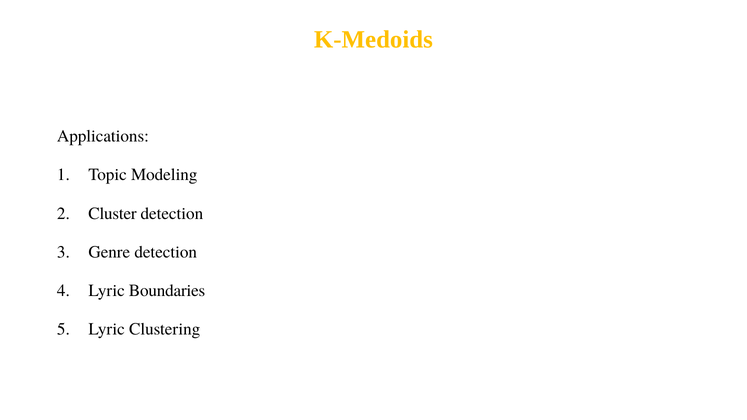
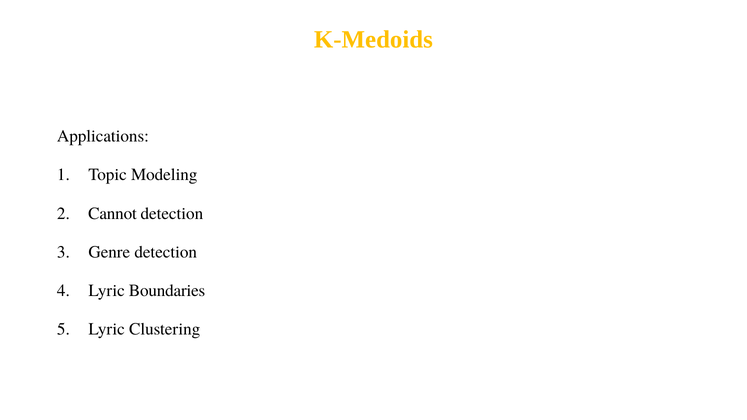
Cluster: Cluster -> Cannot
